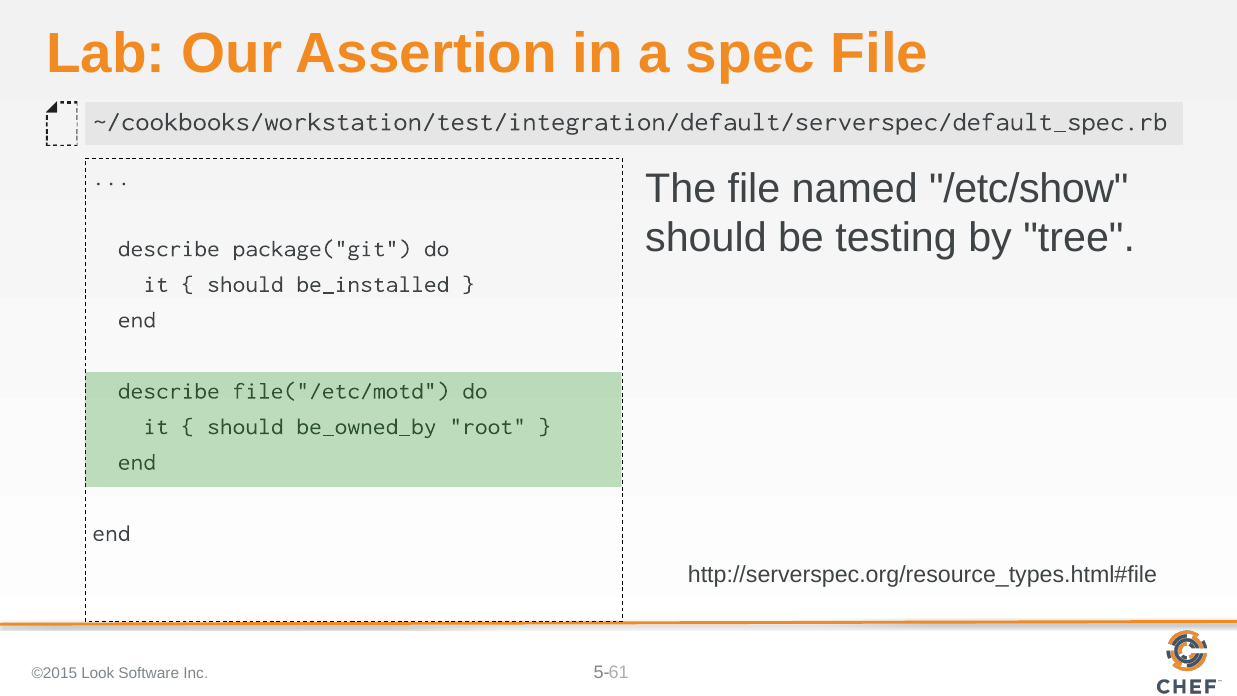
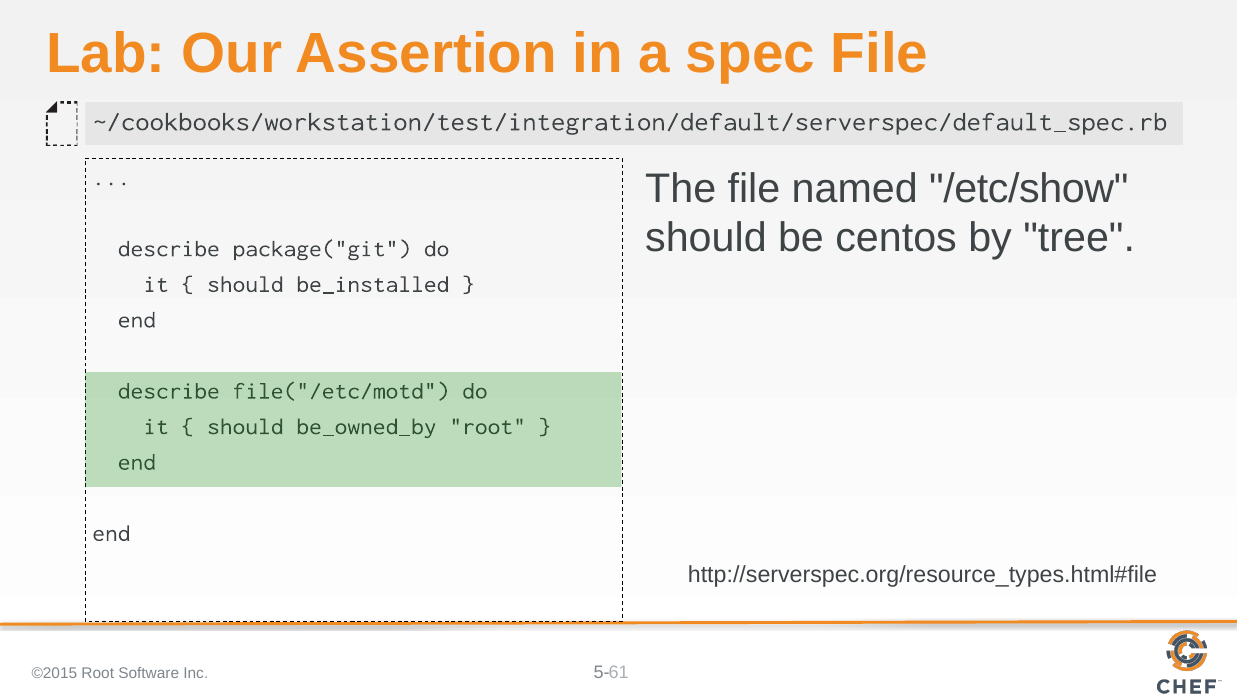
testing: testing -> centos
©2015 Look: Look -> Root
